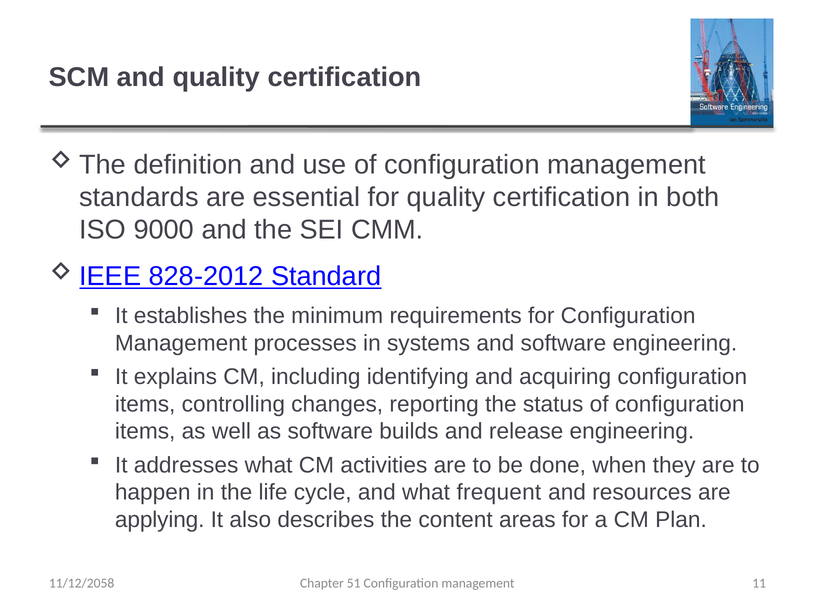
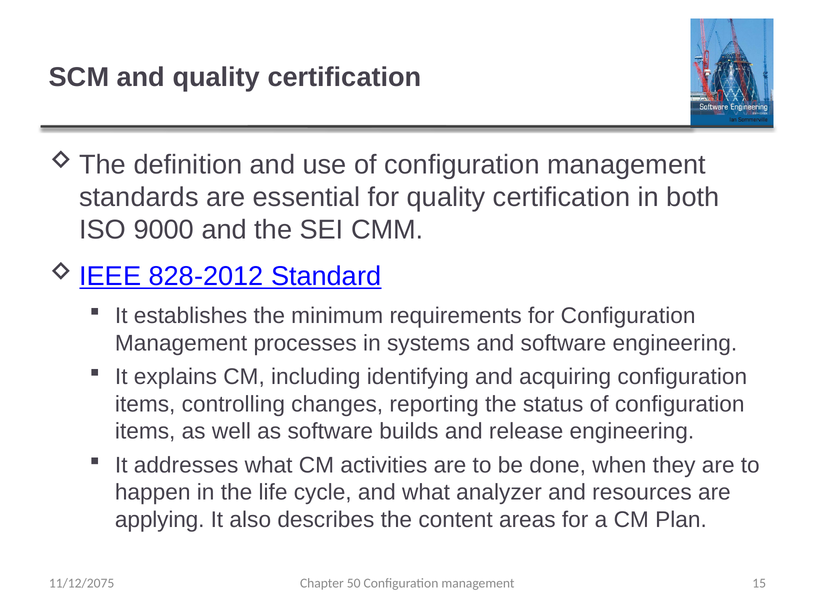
frequent: frequent -> analyzer
51: 51 -> 50
11: 11 -> 15
11/12/2058: 11/12/2058 -> 11/12/2075
